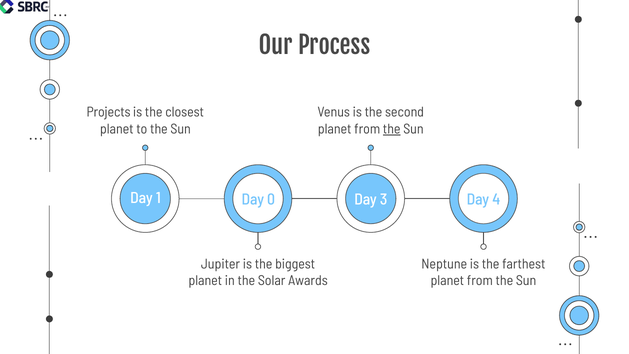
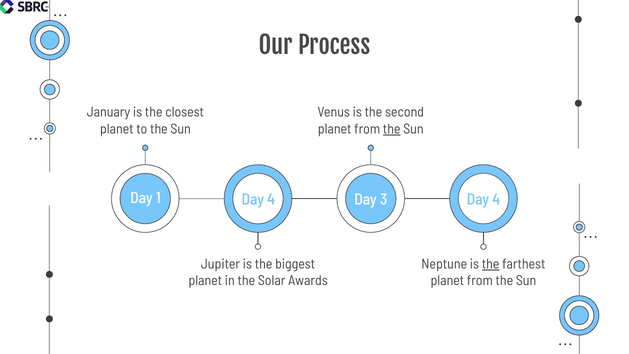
Projects: Projects -> January
1 Day 0: 0 -> 4
the at (491, 264) underline: none -> present
